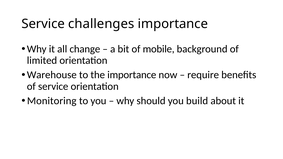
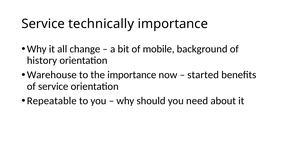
challenges: challenges -> technically
limited: limited -> history
require: require -> started
Monitoring: Monitoring -> Repeatable
build: build -> need
